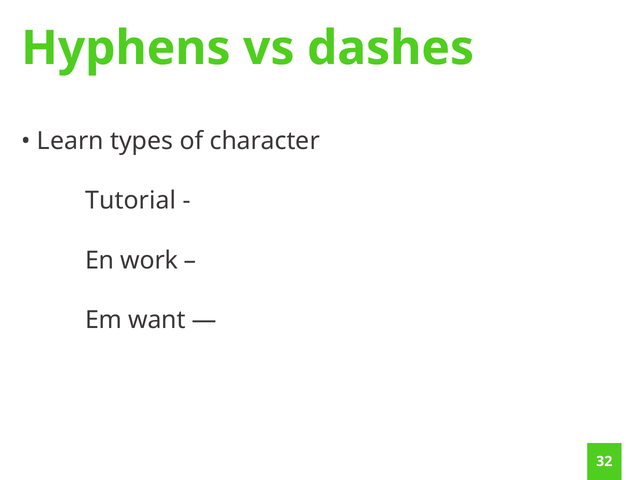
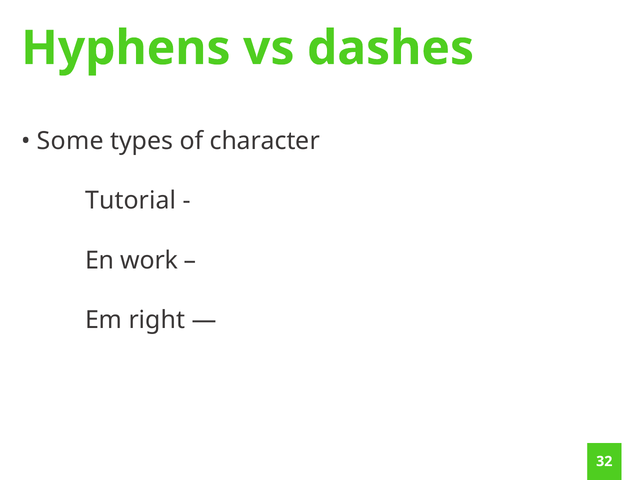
Learn: Learn -> Some
want: want -> right
